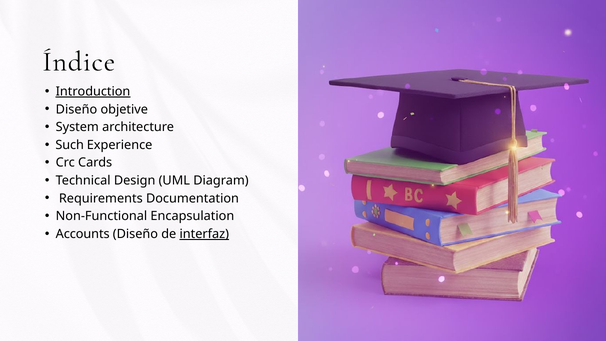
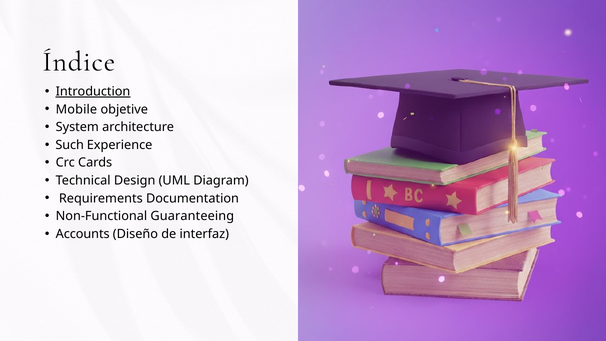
Diseño at (76, 109): Diseño -> Mobile
Encapsulation: Encapsulation -> Guaranteeing
interfaz underline: present -> none
